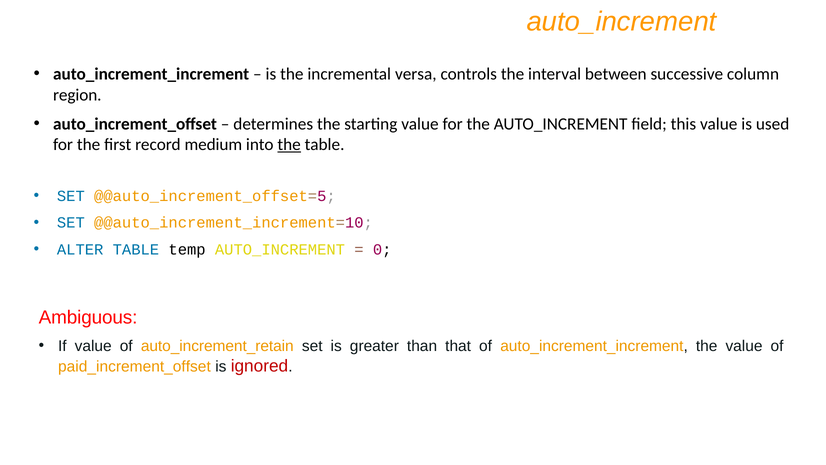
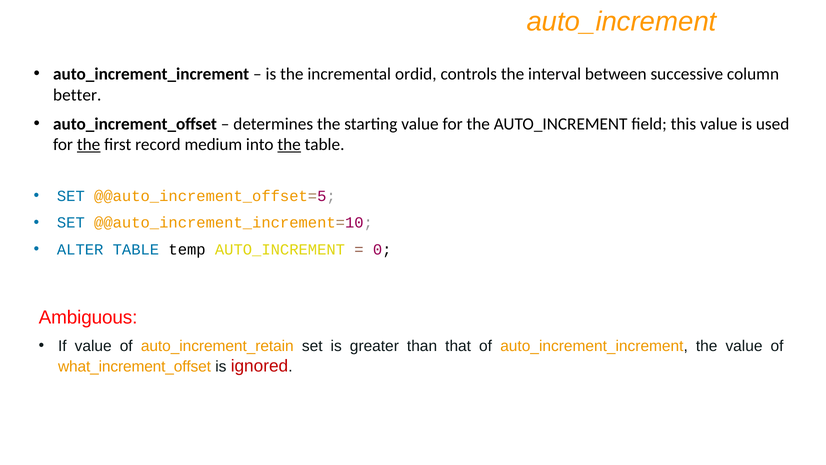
versa: versa -> ordid
region: region -> better
the at (89, 144) underline: none -> present
paid_increment_offset: paid_increment_offset -> what_increment_offset
